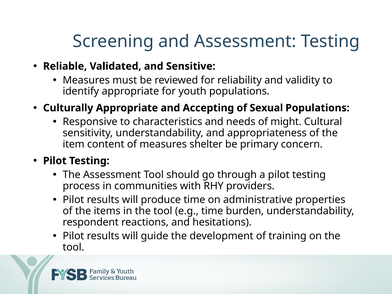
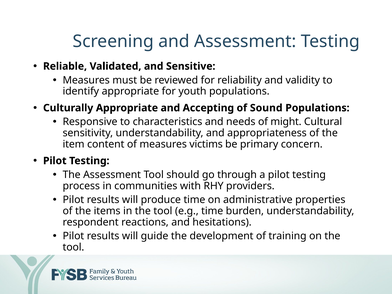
Sexual: Sexual -> Sound
shelter: shelter -> victims
